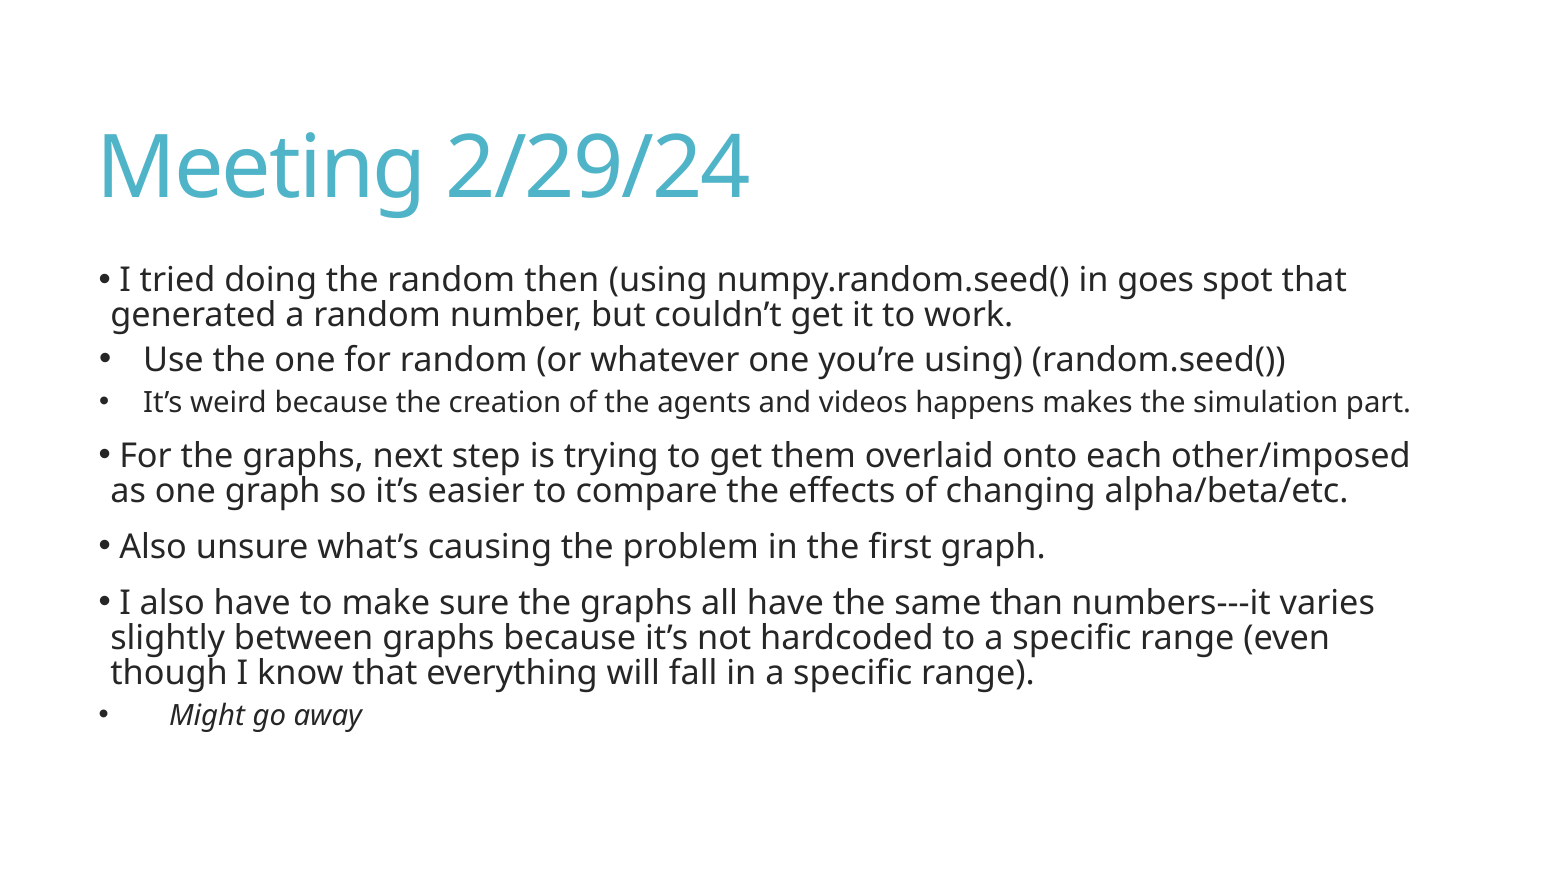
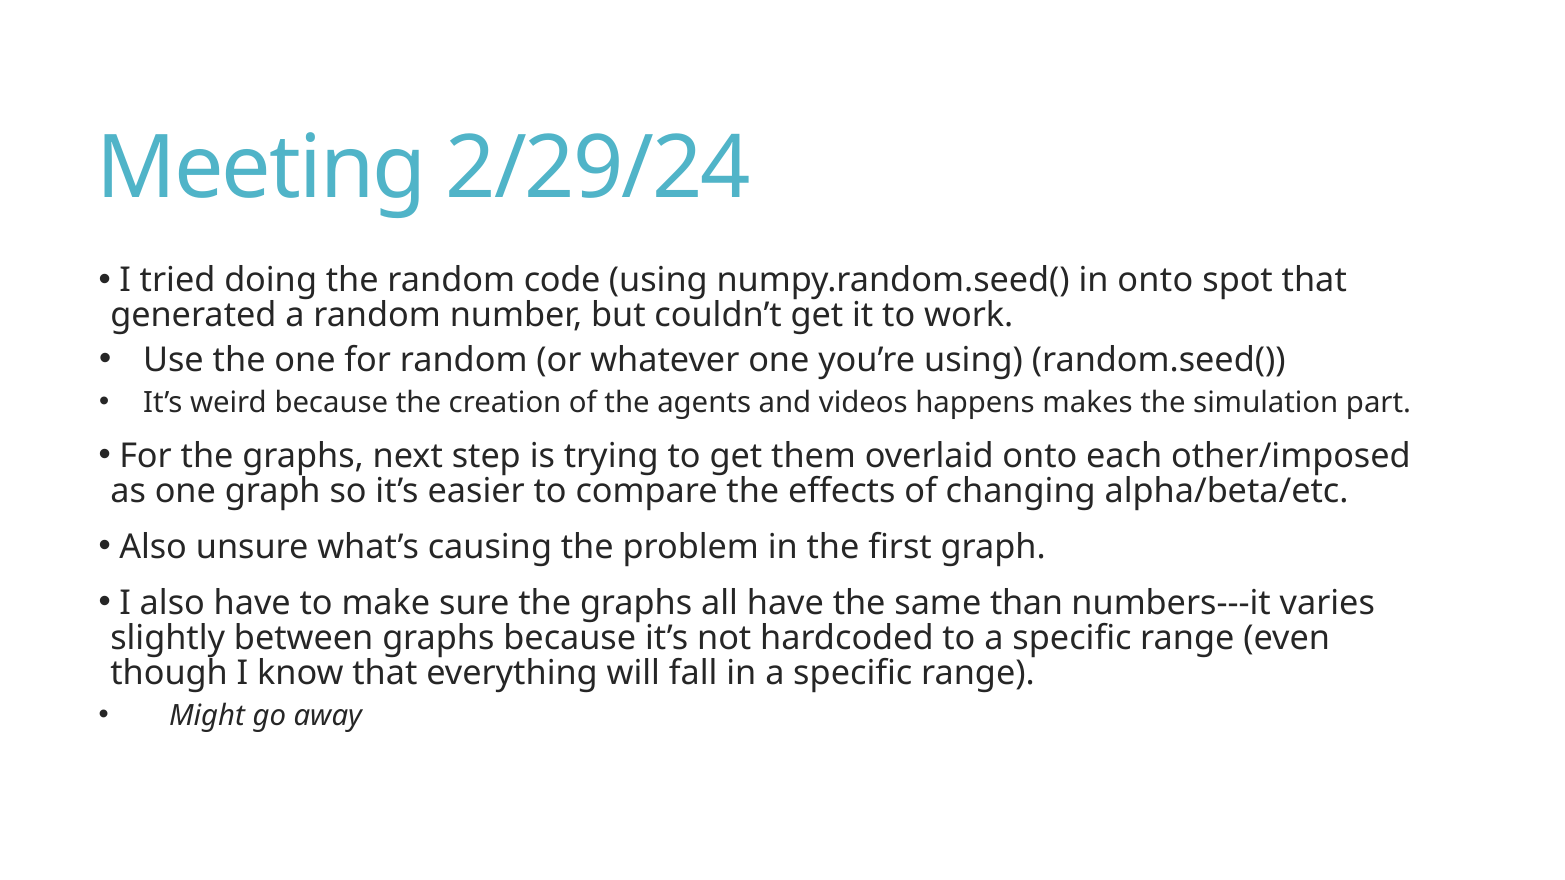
then: then -> code
in goes: goes -> onto
